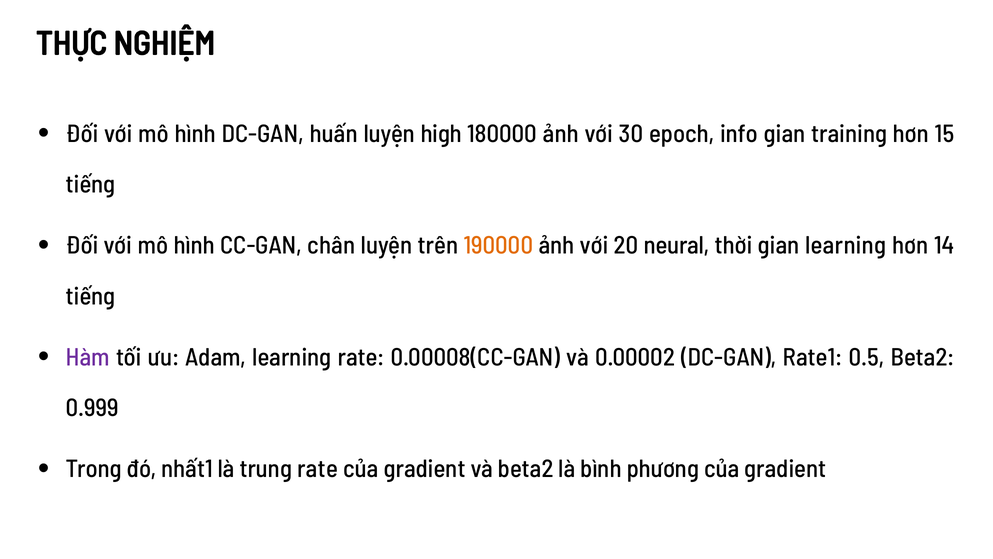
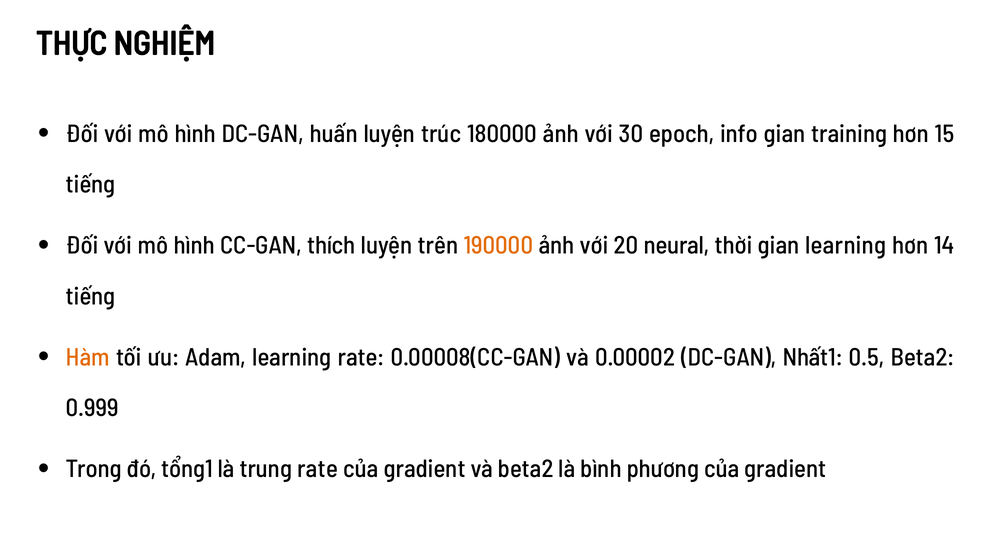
high: high -> trúc
chân: chân -> thích
Hàm colour: purple -> orange
Rate1: Rate1 -> Nhất1
nhất1: nhất1 -> tổng1
